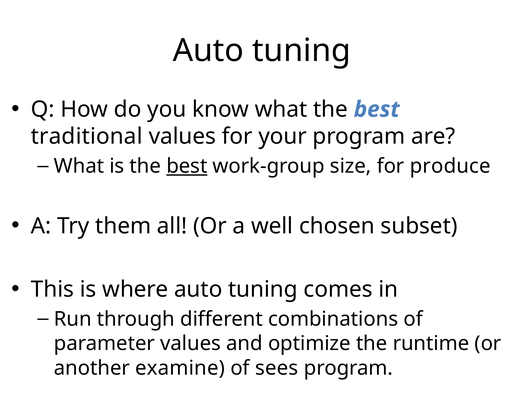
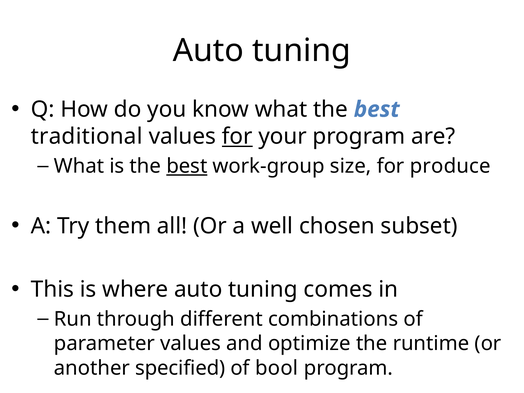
for at (237, 136) underline: none -> present
examine: examine -> specified
sees: sees -> bool
